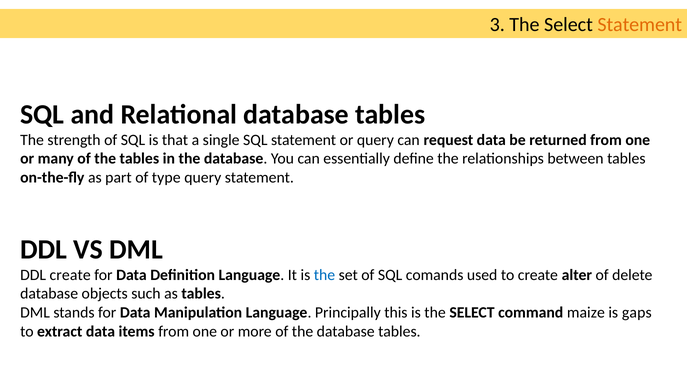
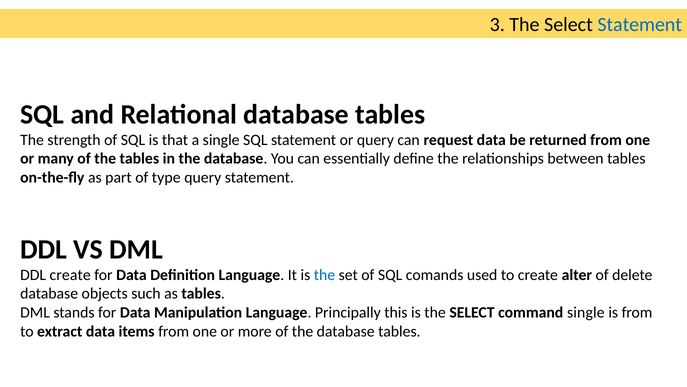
Statement at (640, 25) colour: orange -> blue
command maize: maize -> single
is gaps: gaps -> from
